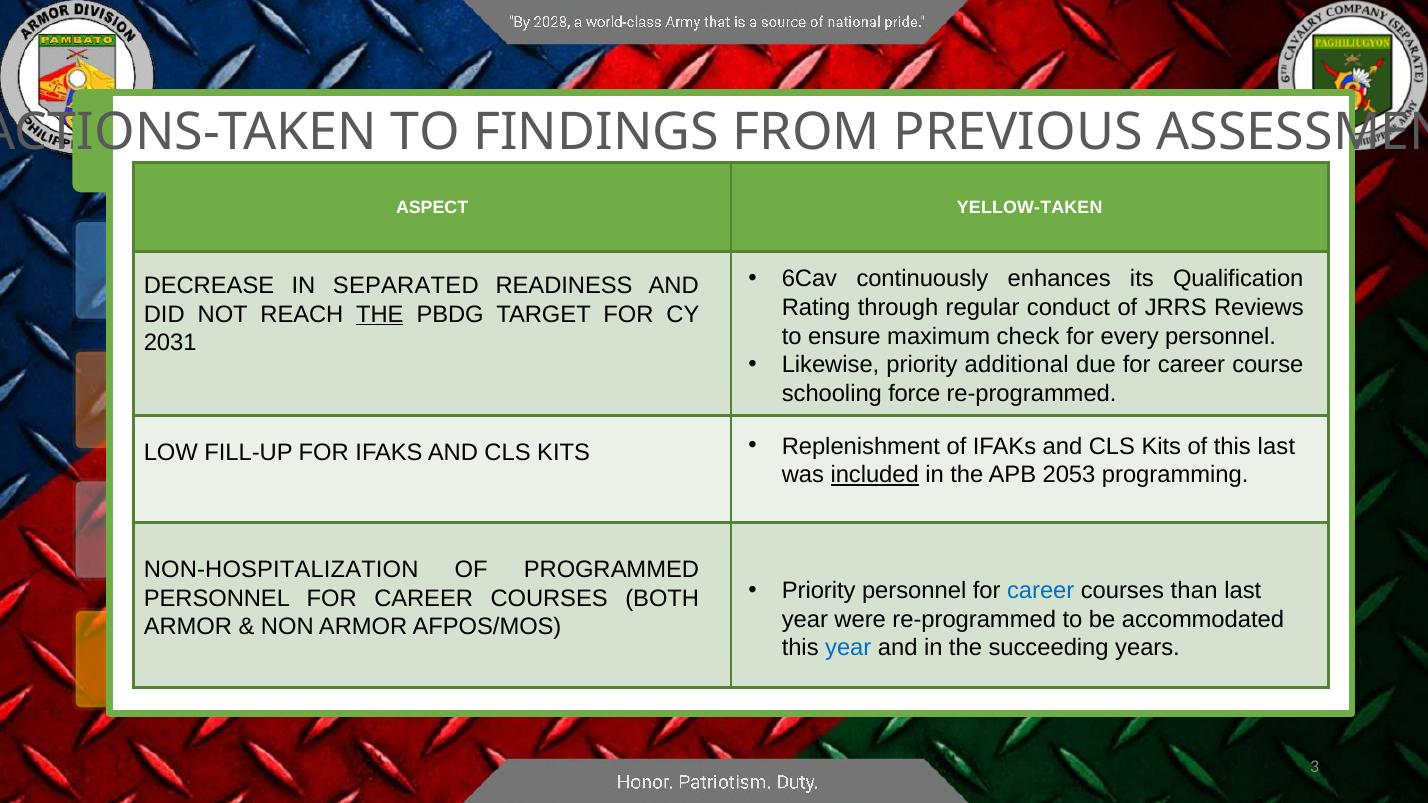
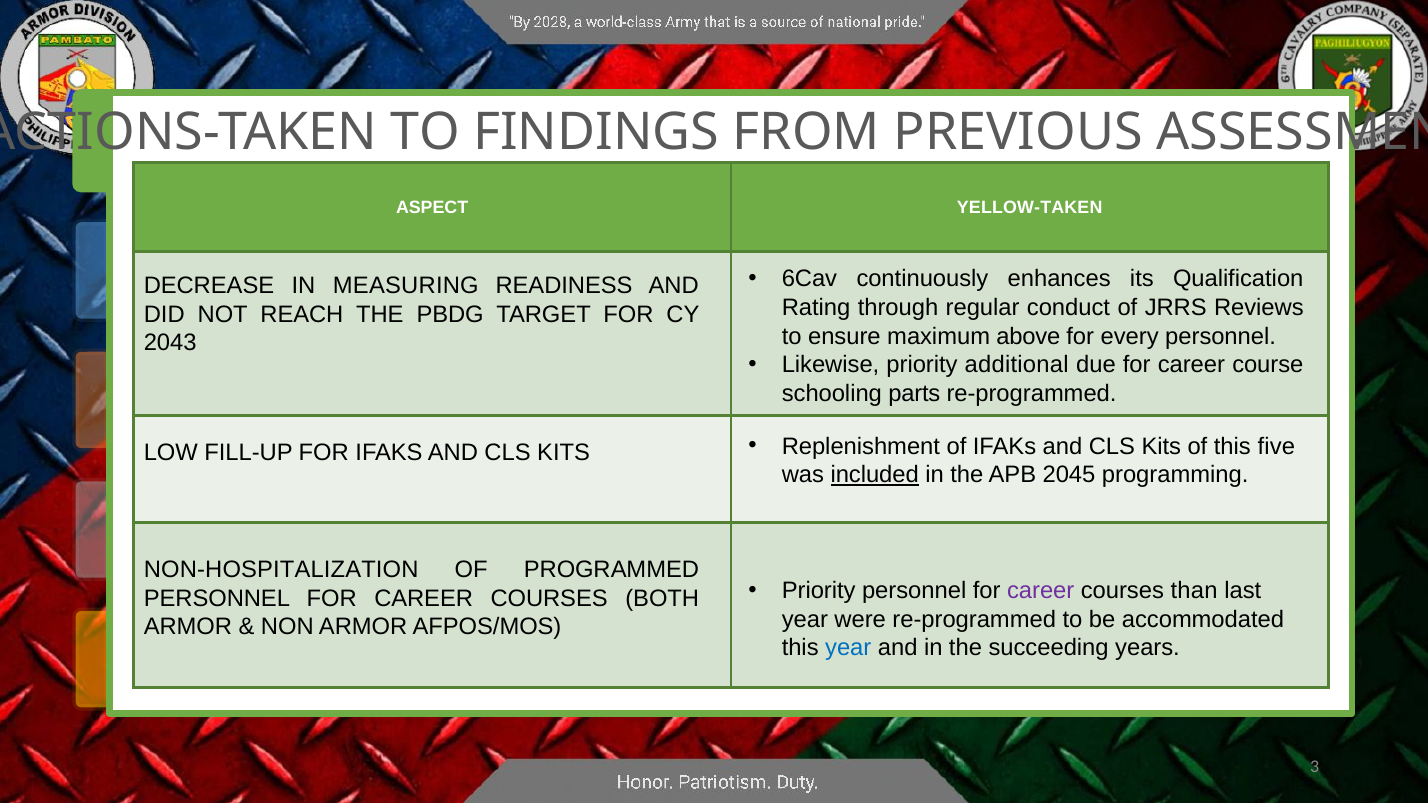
SEPARATED: SEPARATED -> MEASURING
THE at (380, 315) underline: present -> none
check: check -> above
2031: 2031 -> 2043
force: force -> parts
this last: last -> five
2053: 2053 -> 2045
career at (1041, 591) colour: blue -> purple
